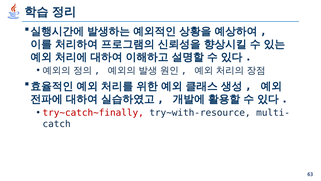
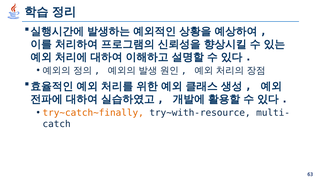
try~catch~finally colour: red -> orange
